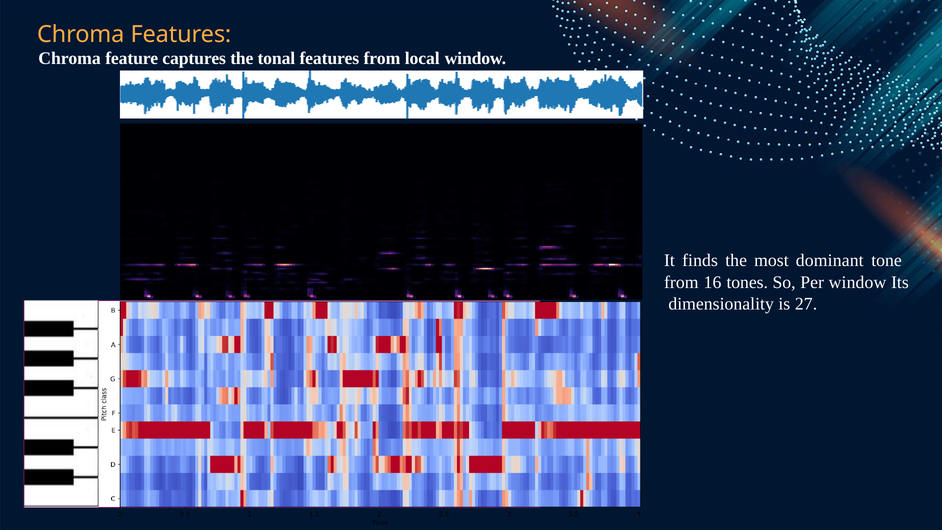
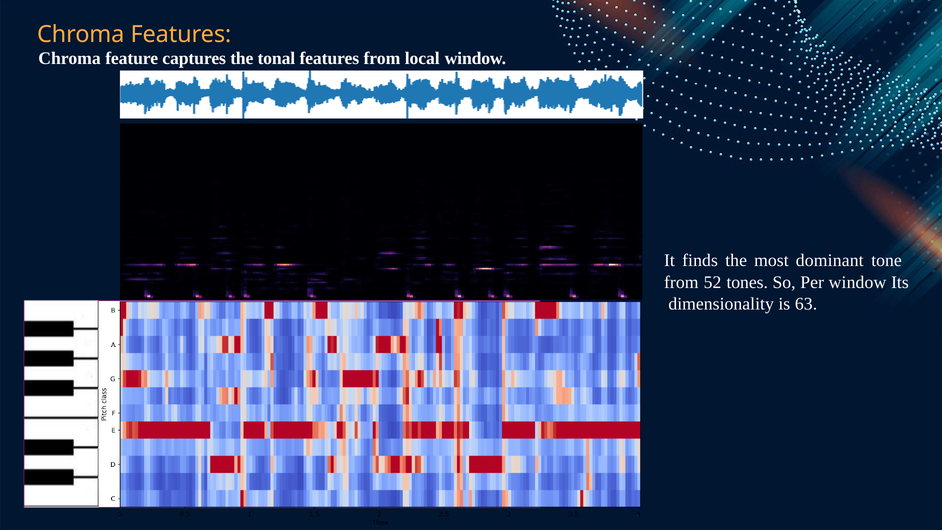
16: 16 -> 52
27: 27 -> 63
